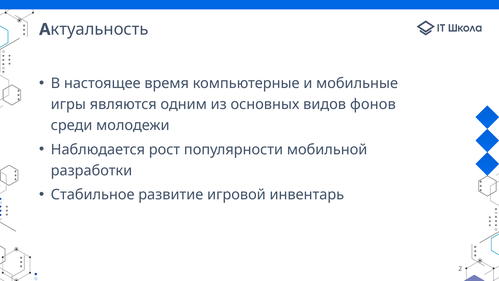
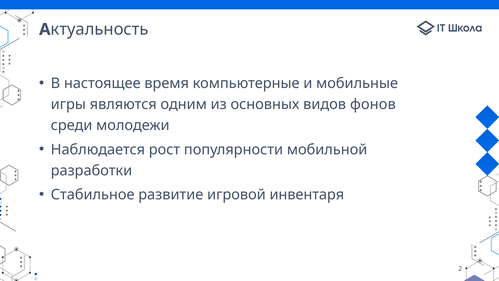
инвентарь: инвентарь -> инвентаря
